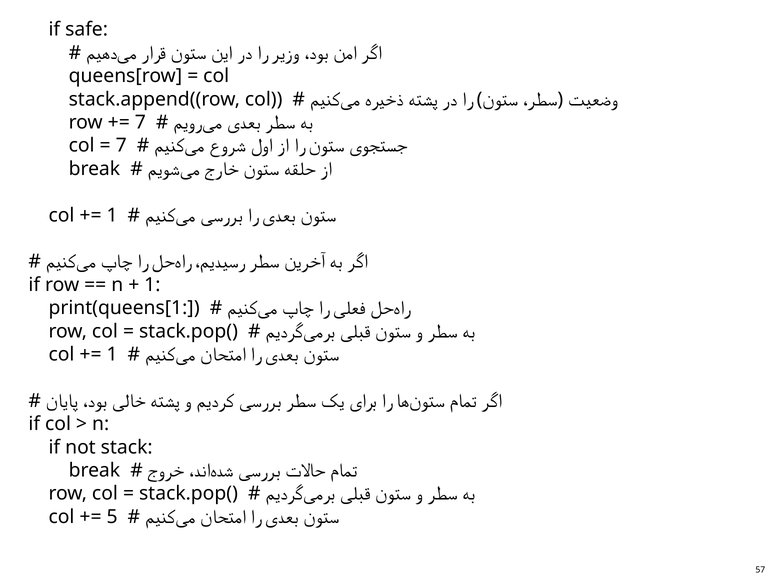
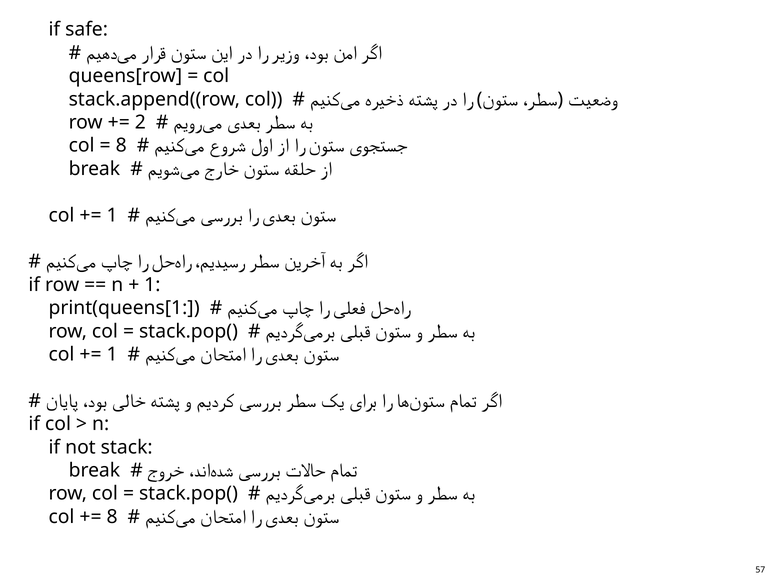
7 at (140, 122): 7 -> 2
7 at (121, 146): 7 -> 8
5 at (112, 517): 5 -> 8
